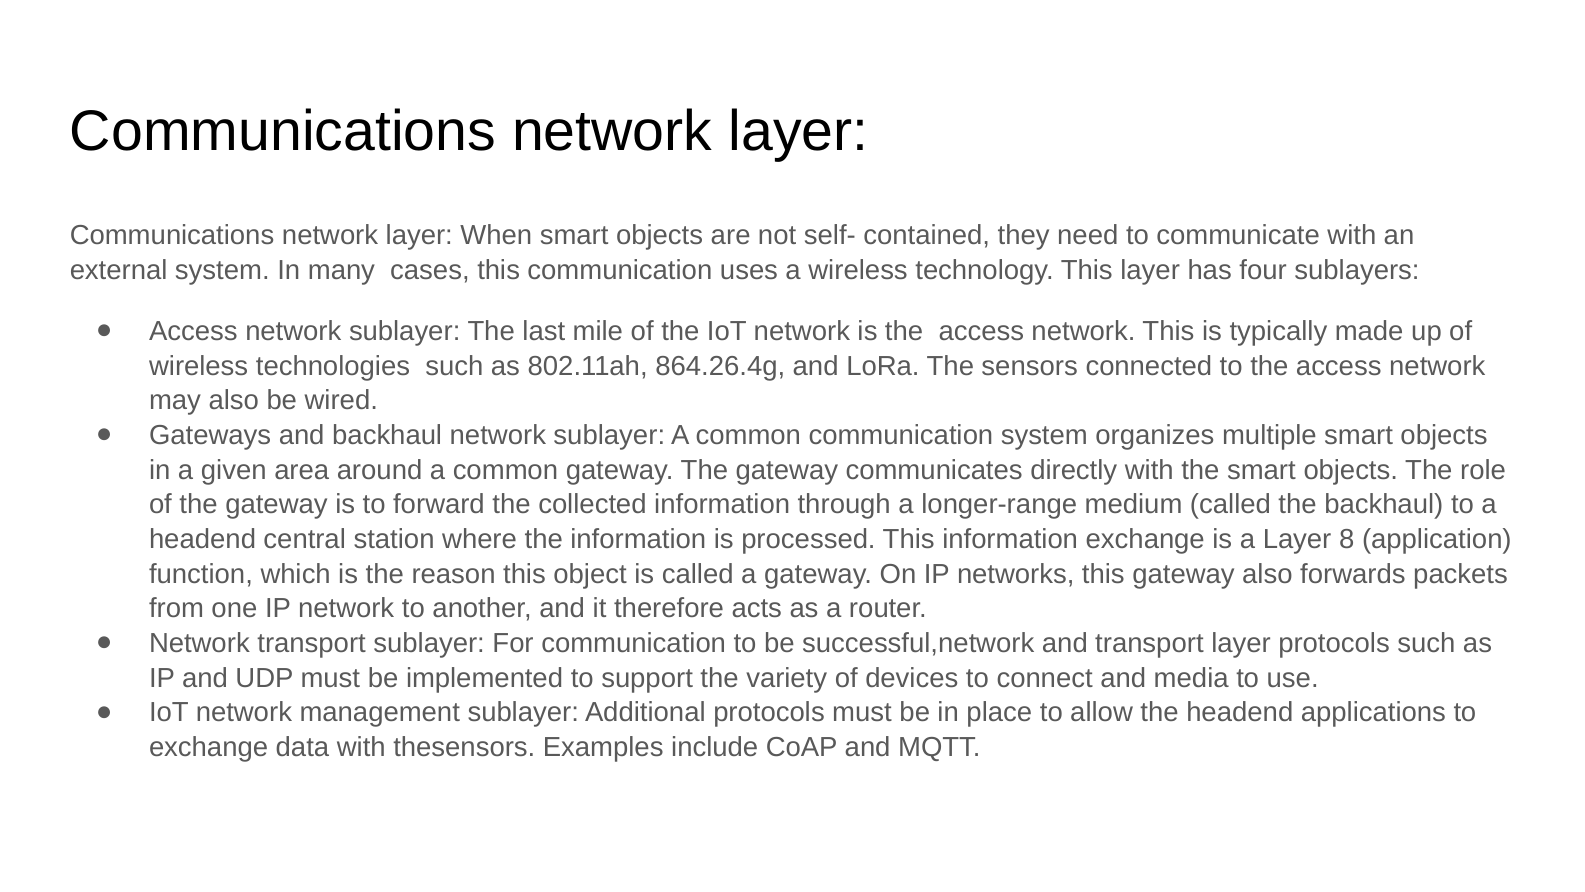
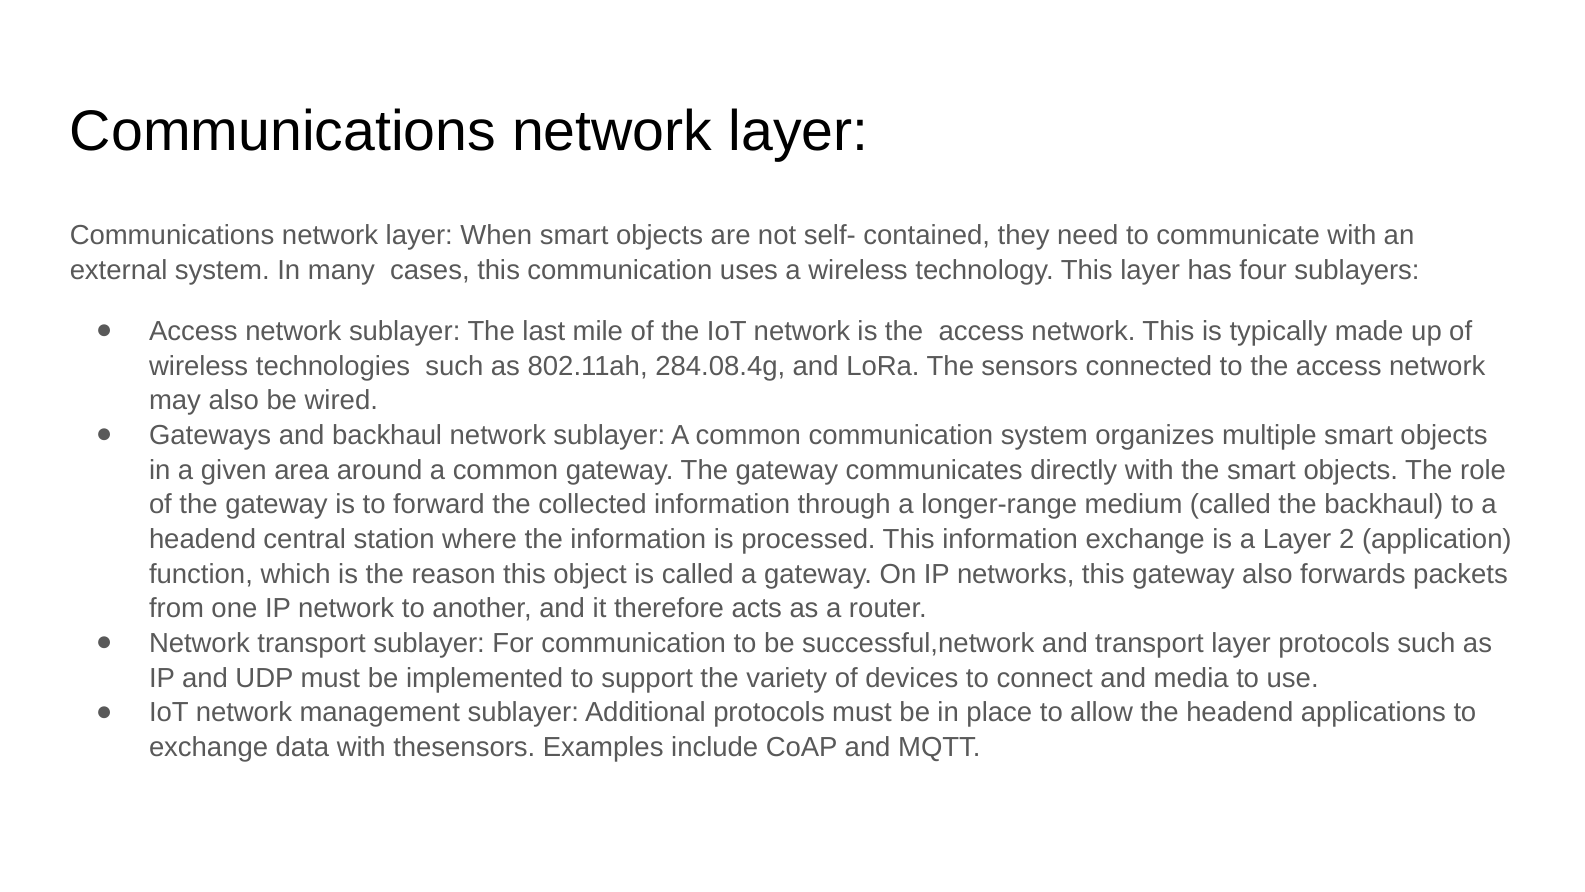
864.26.4g: 864.26.4g -> 284.08.4g
8: 8 -> 2
